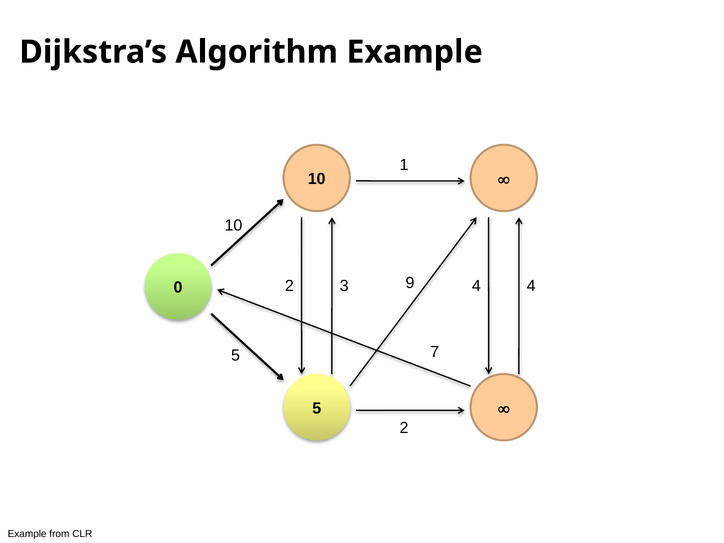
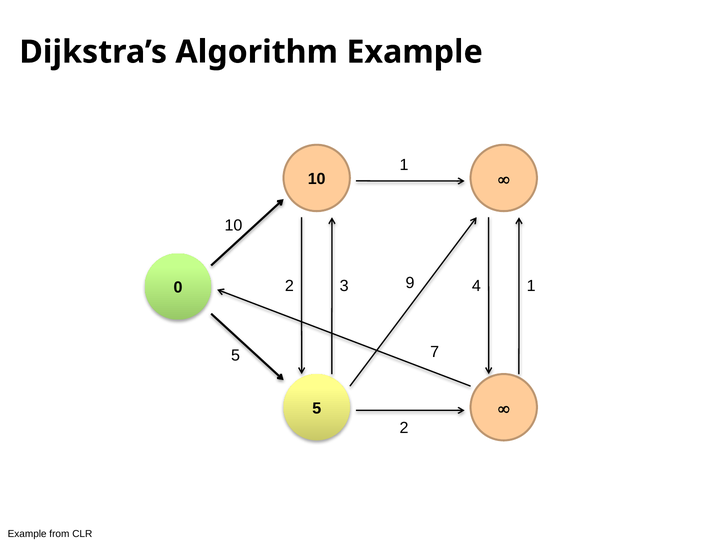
4 4: 4 -> 1
